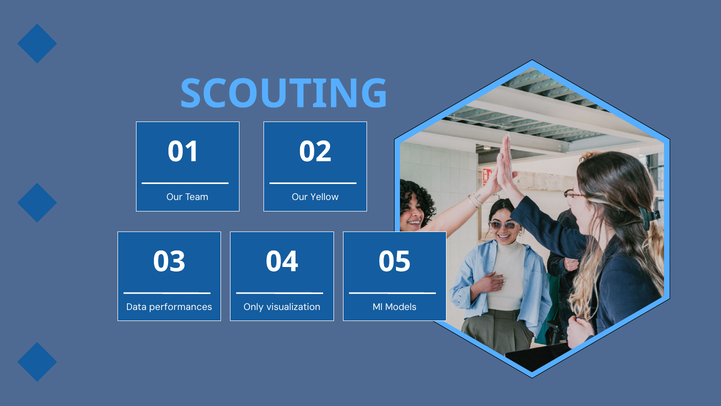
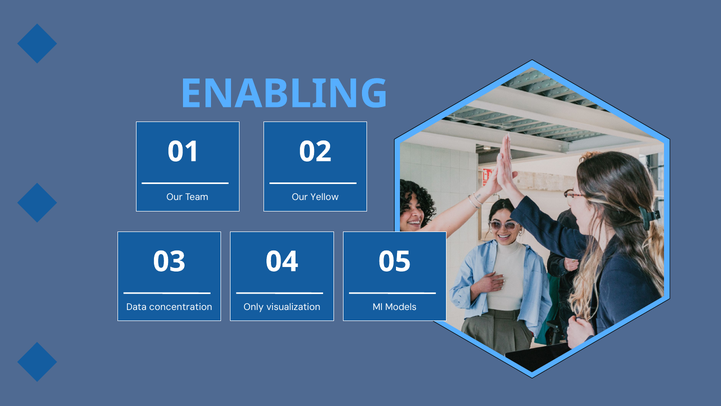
SCOUTING: SCOUTING -> ENABLING
performances: performances -> concentration
